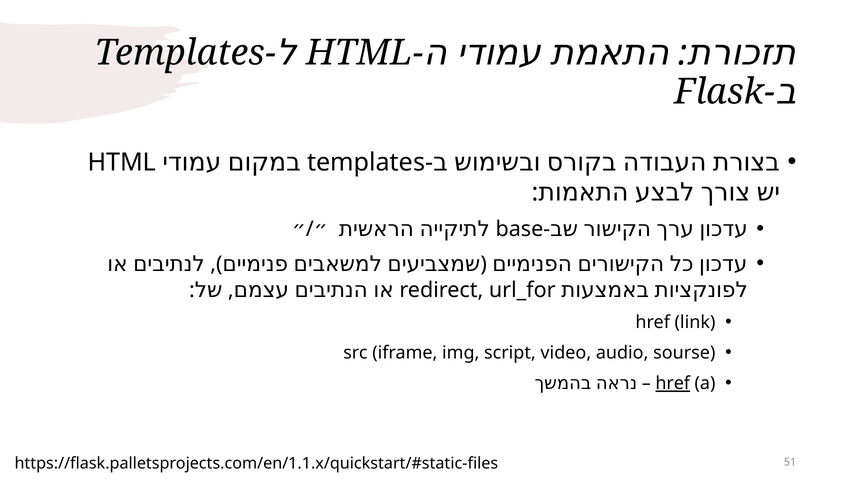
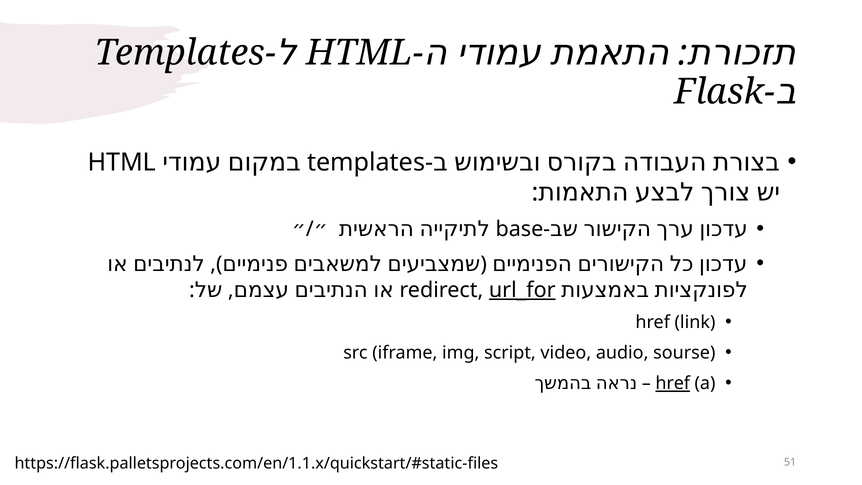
url_for underline: none -> present
